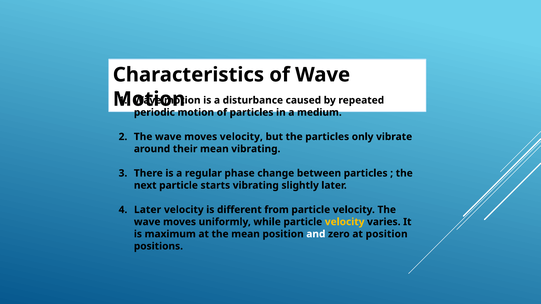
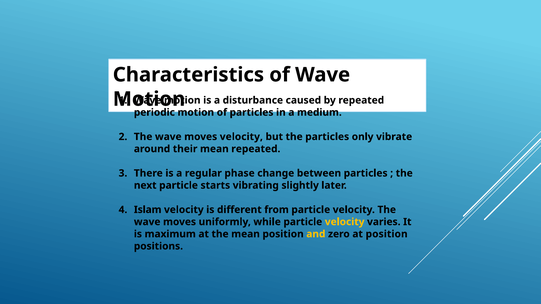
mean vibrating: vibrating -> repeated
Later at (148, 210): Later -> Islam
and colour: white -> yellow
